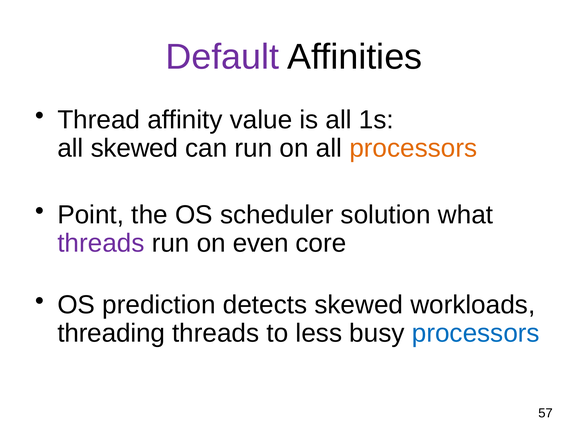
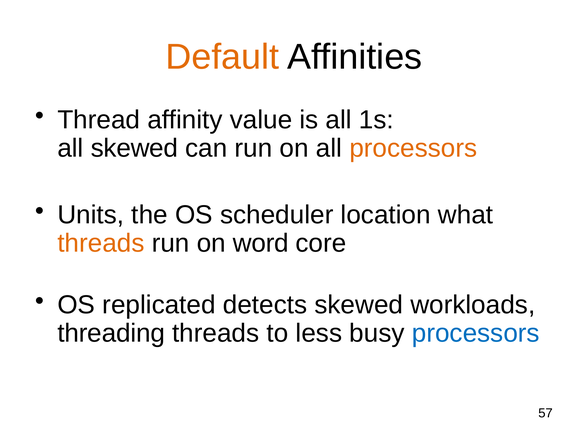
Default colour: purple -> orange
Point: Point -> Units
solution: solution -> location
threads at (101, 243) colour: purple -> orange
even: even -> word
prediction: prediction -> replicated
